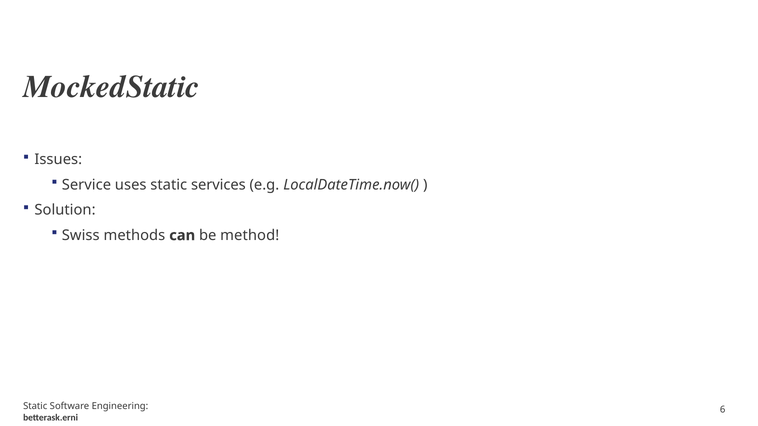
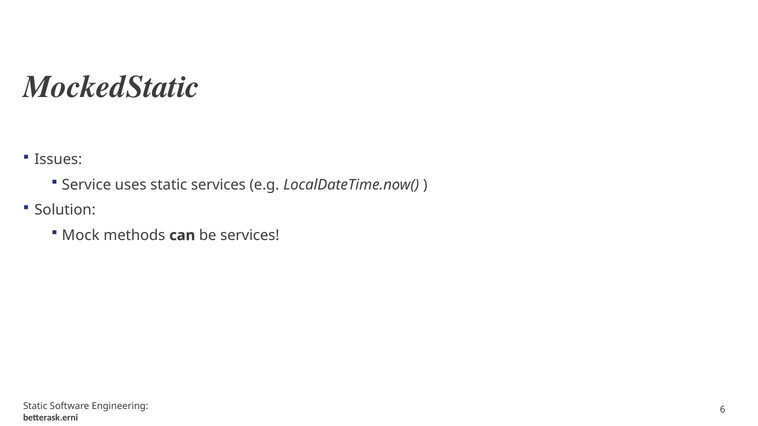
Swiss: Swiss -> Mock
be method: method -> services
